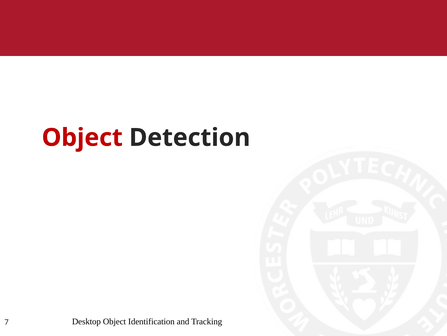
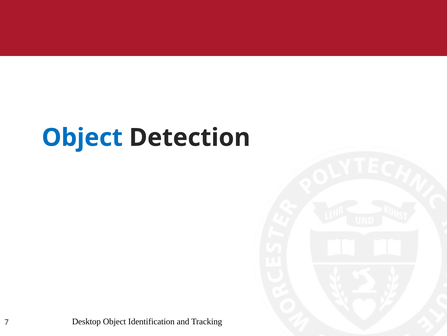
Object at (82, 137) colour: red -> blue
